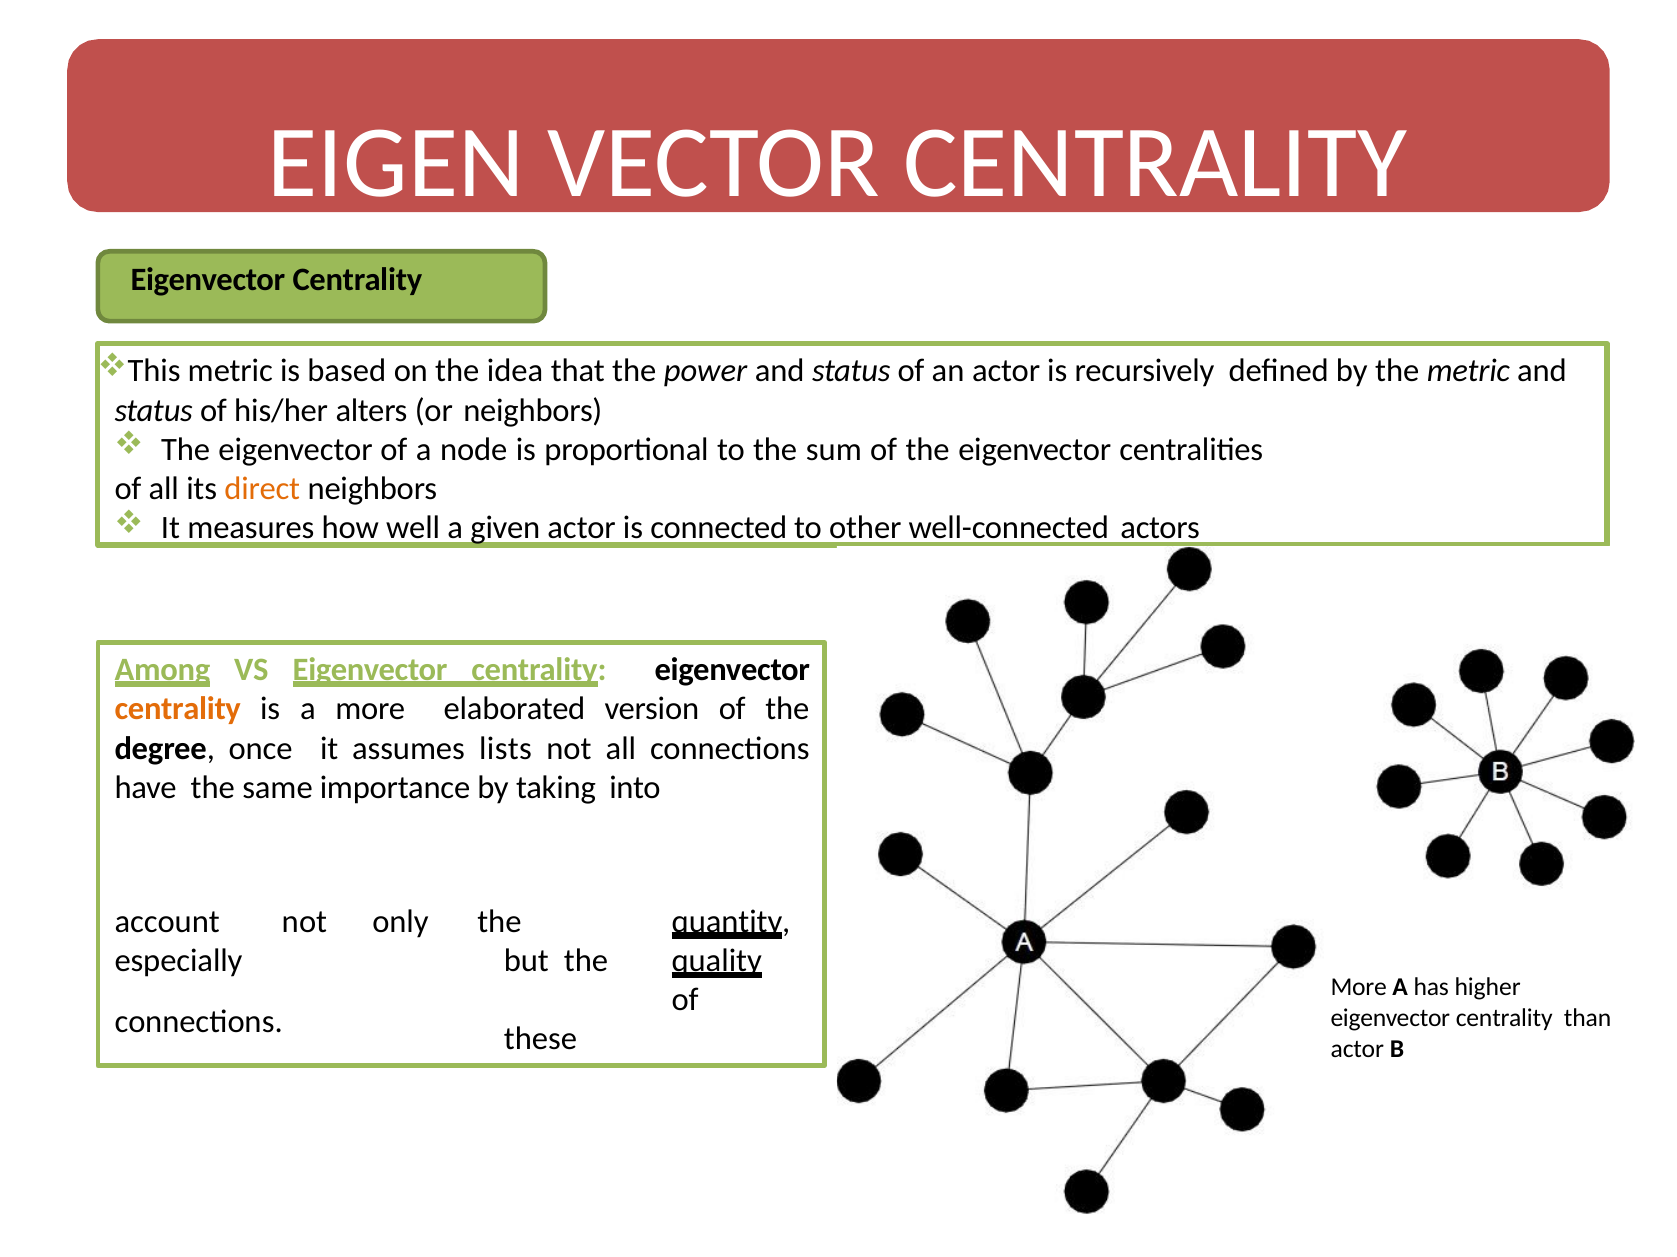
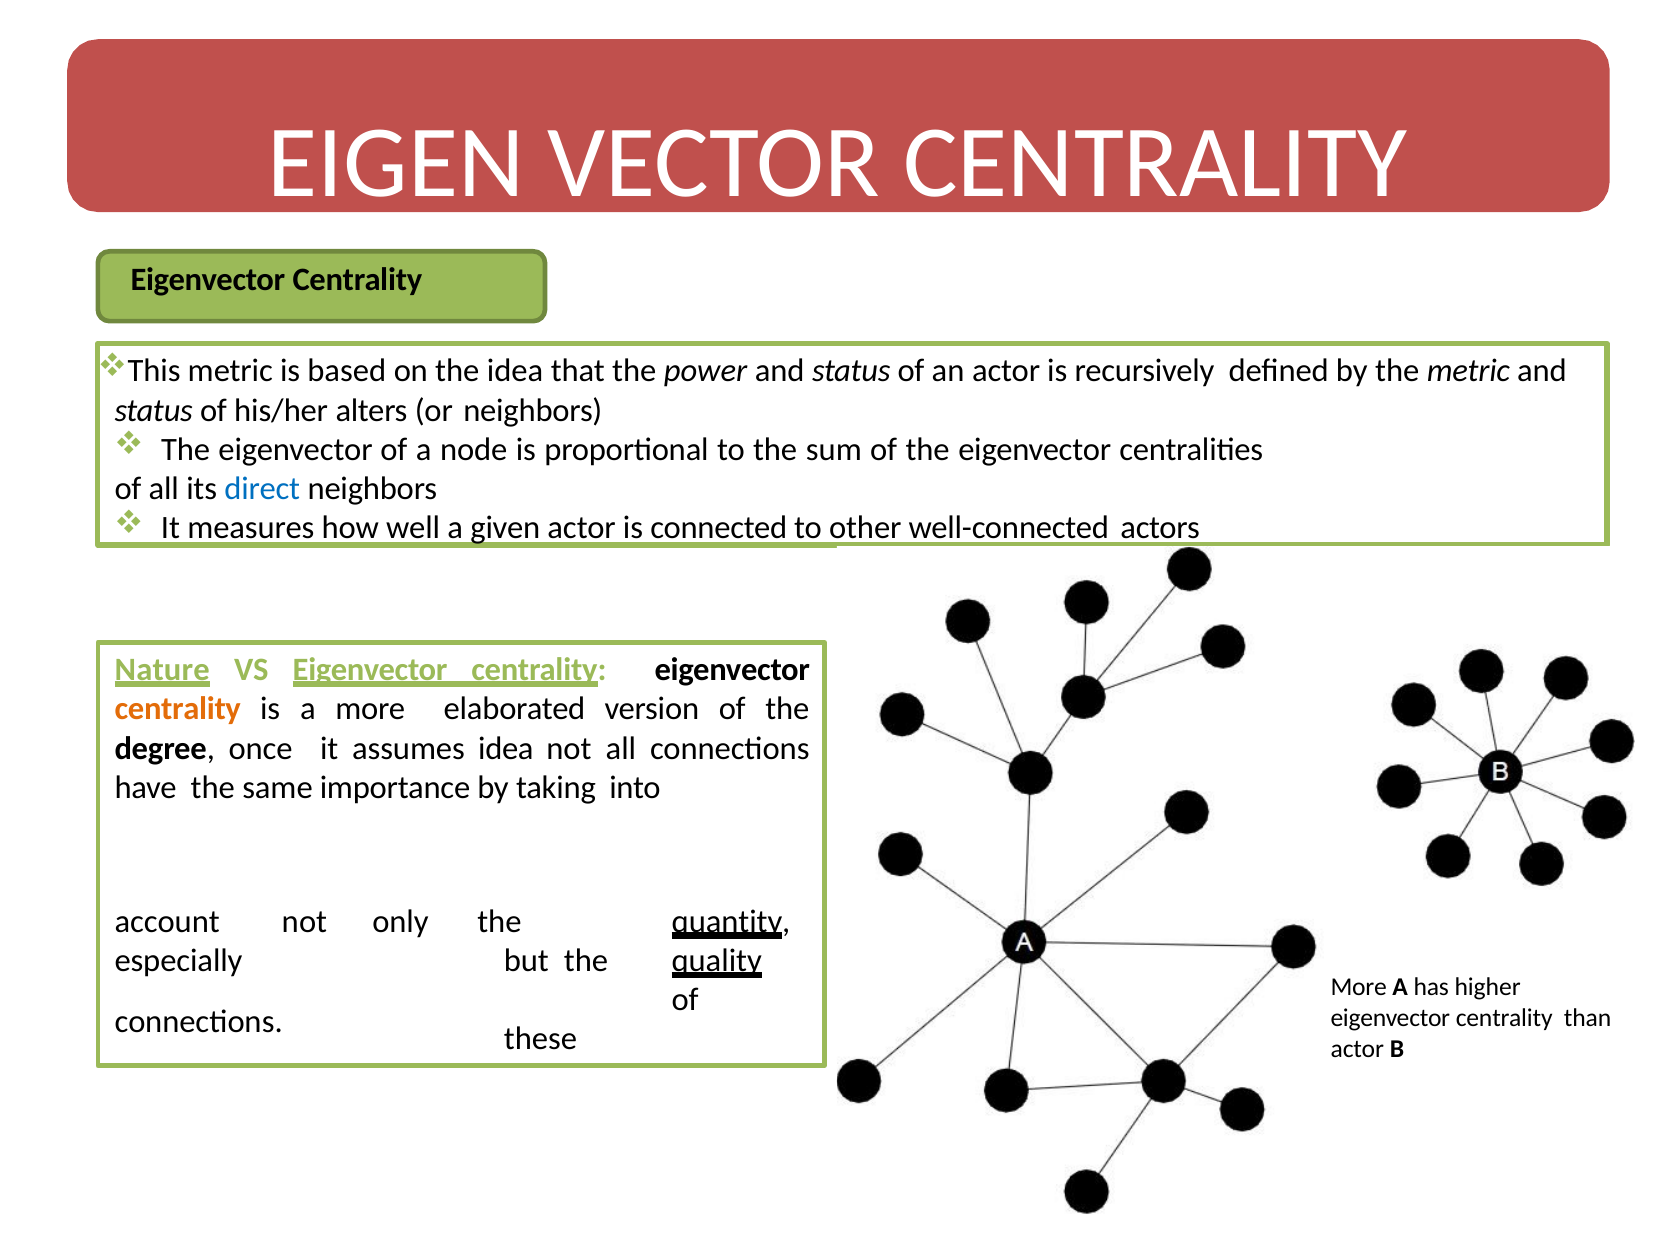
direct colour: orange -> blue
Among: Among -> Nature
assumes lists: lists -> idea
